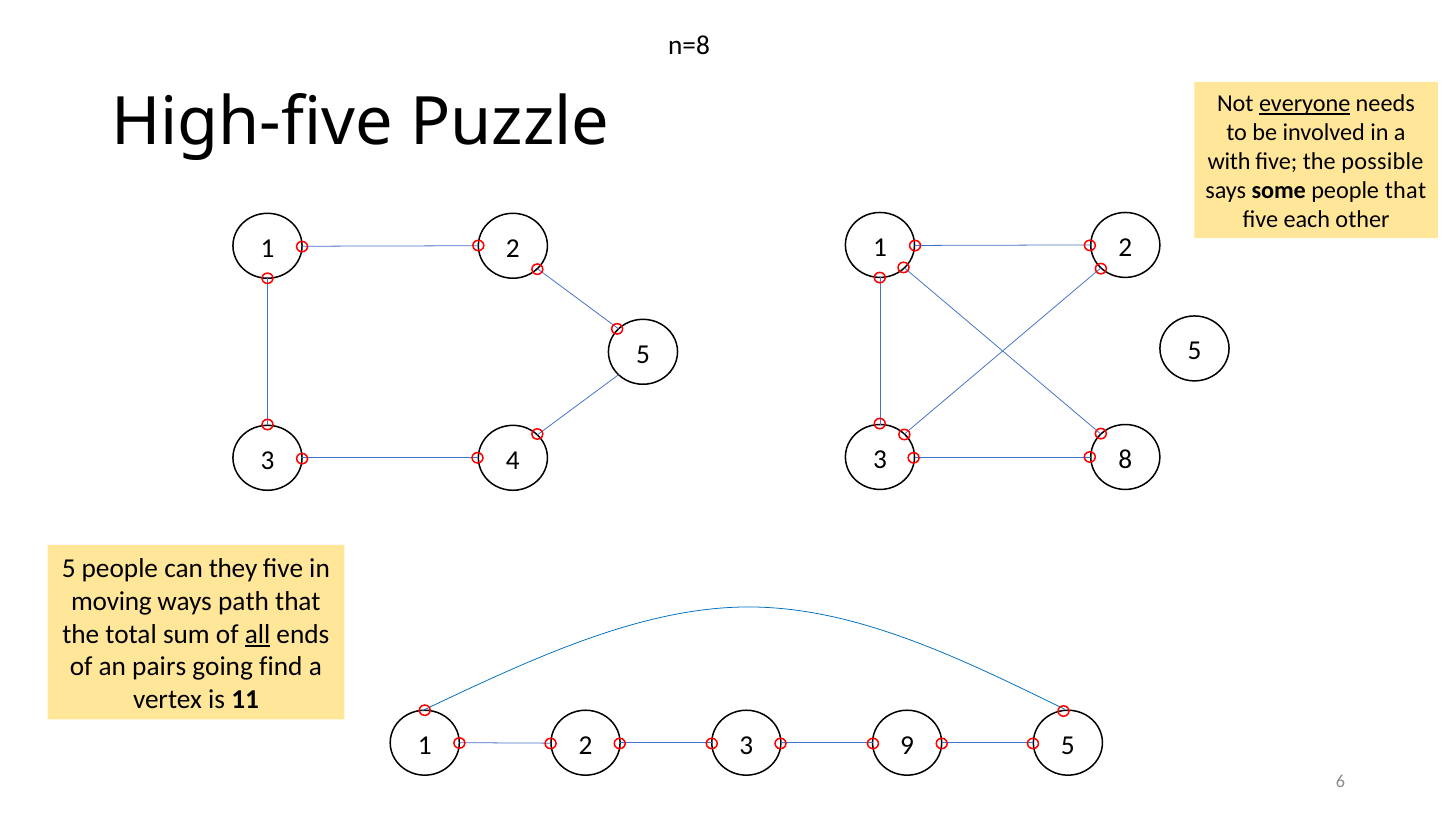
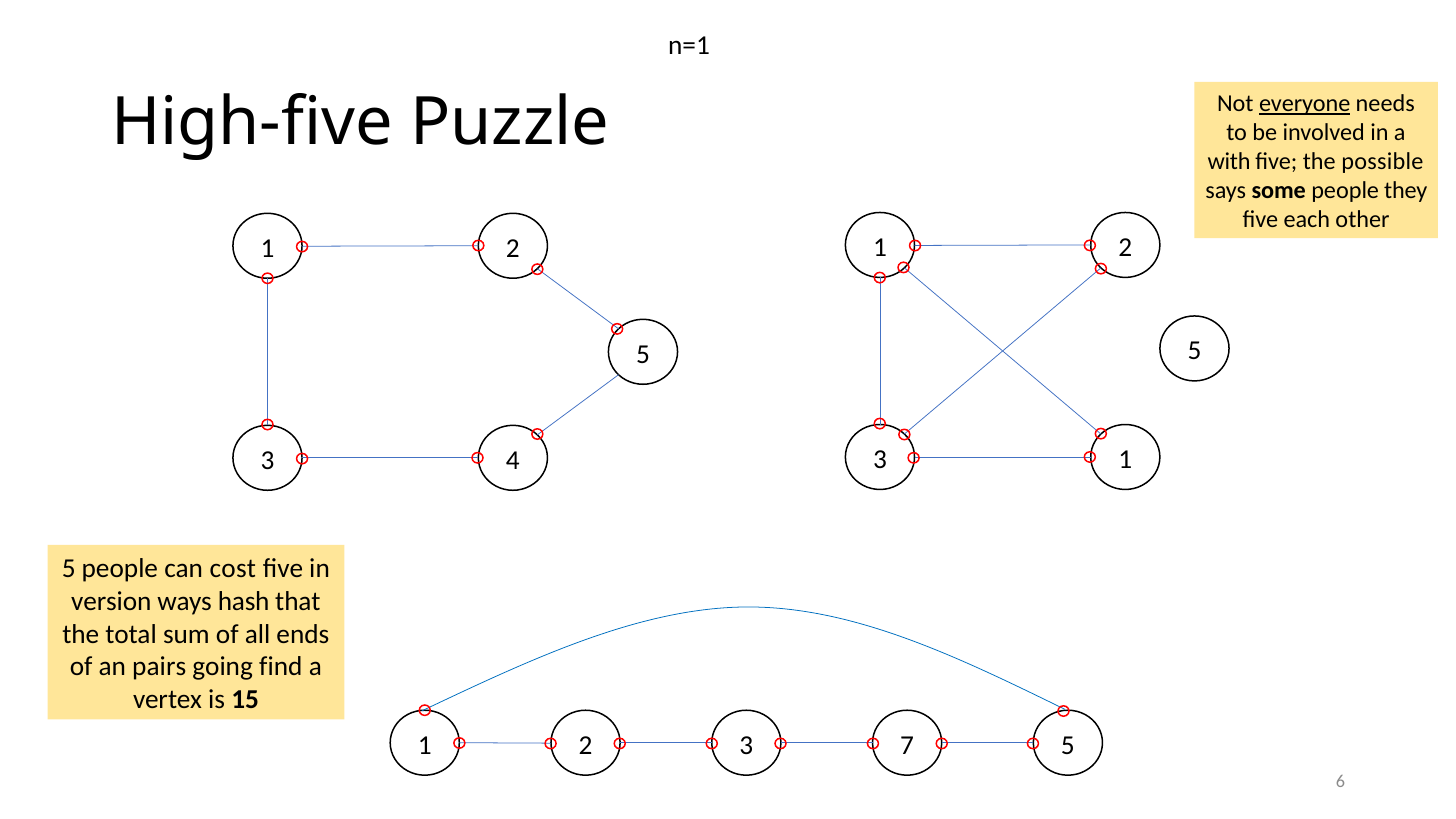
n=8: n=8 -> n=1
people that: that -> they
3 8: 8 -> 1
they: they -> cost
moving: moving -> version
path: path -> hash
all underline: present -> none
11: 11 -> 15
9: 9 -> 7
